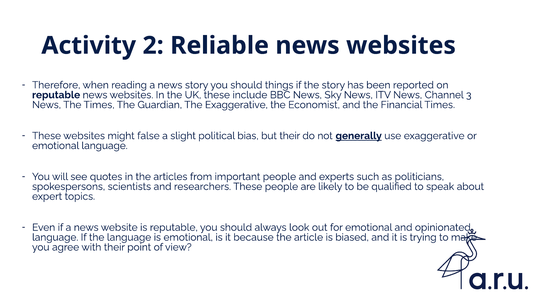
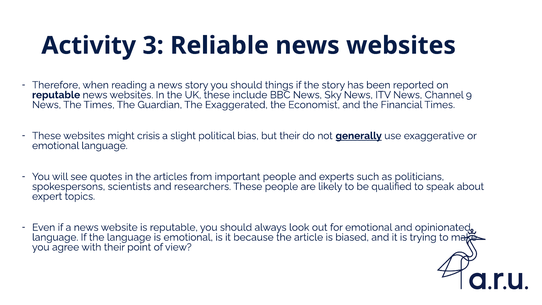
2: 2 -> 3
3: 3 -> 9
The Exaggerative: Exaggerative -> Exaggerated
false: false -> crisis
